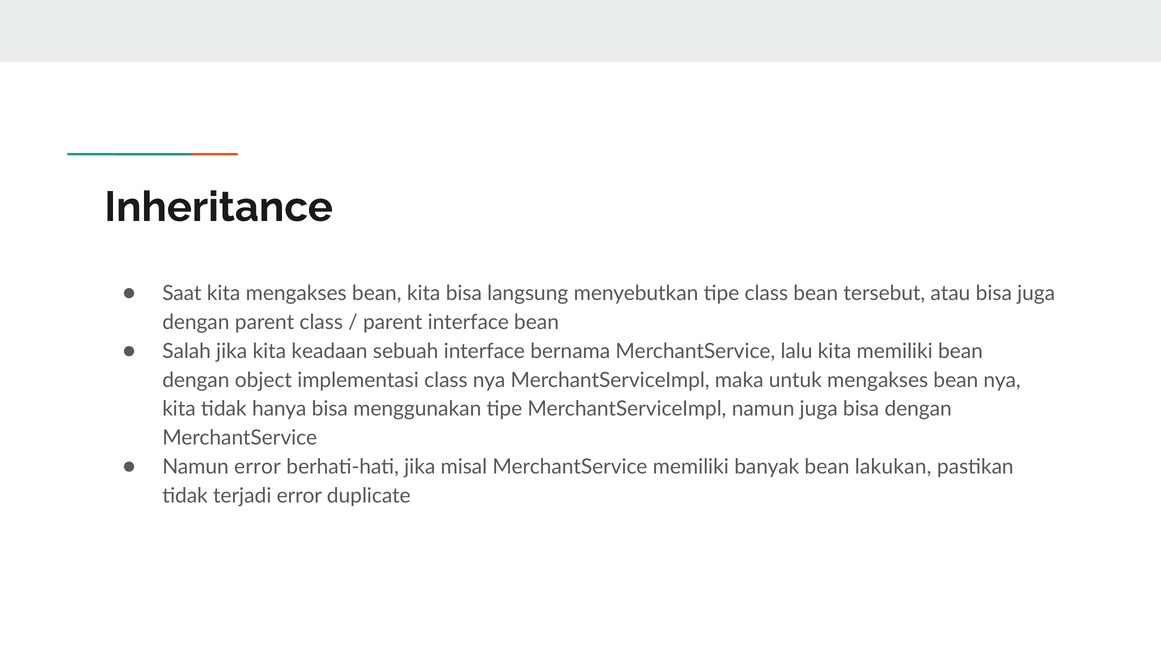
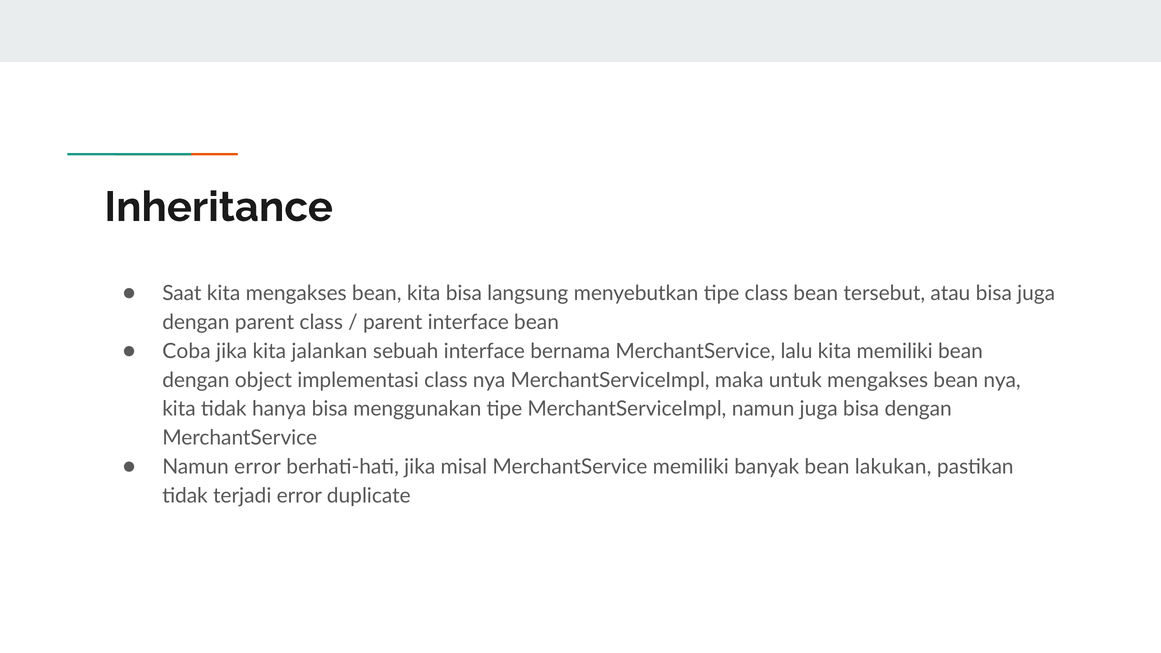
Salah: Salah -> Coba
keadaan: keadaan -> jalankan
